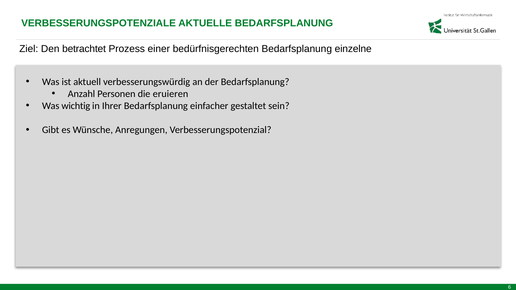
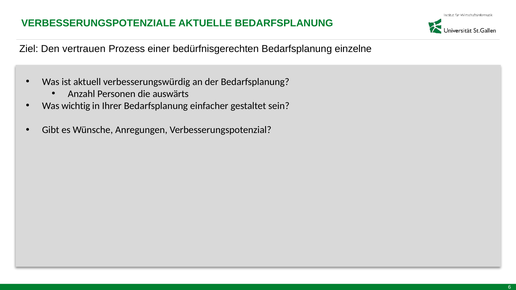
betrachtet: betrachtet -> vertrauen
eruieren: eruieren -> auswärts
